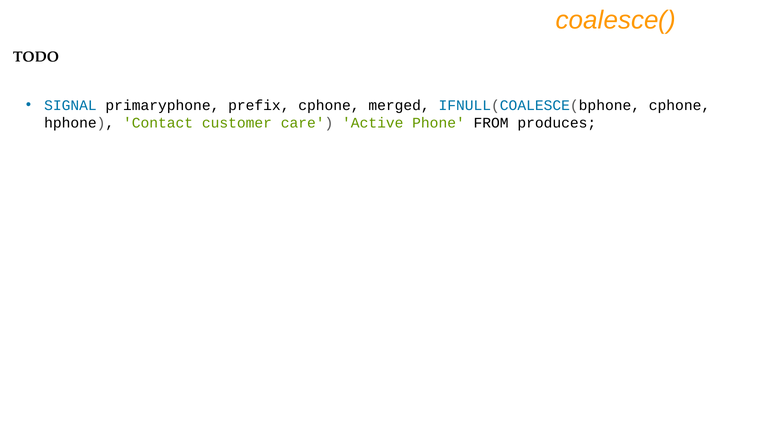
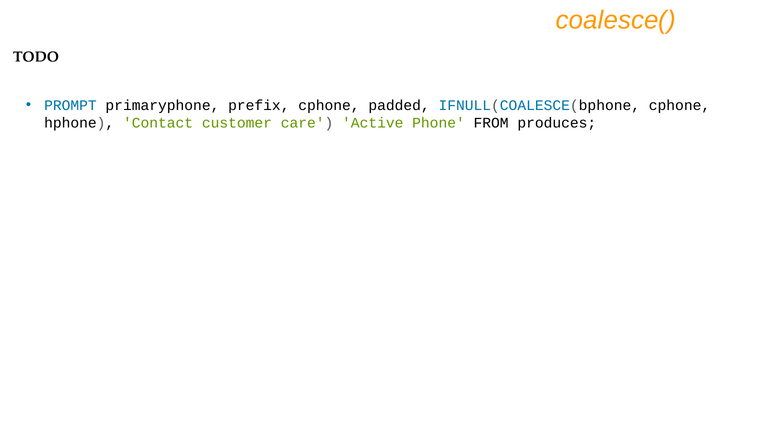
SIGNAL: SIGNAL -> PROMPT
merged: merged -> padded
